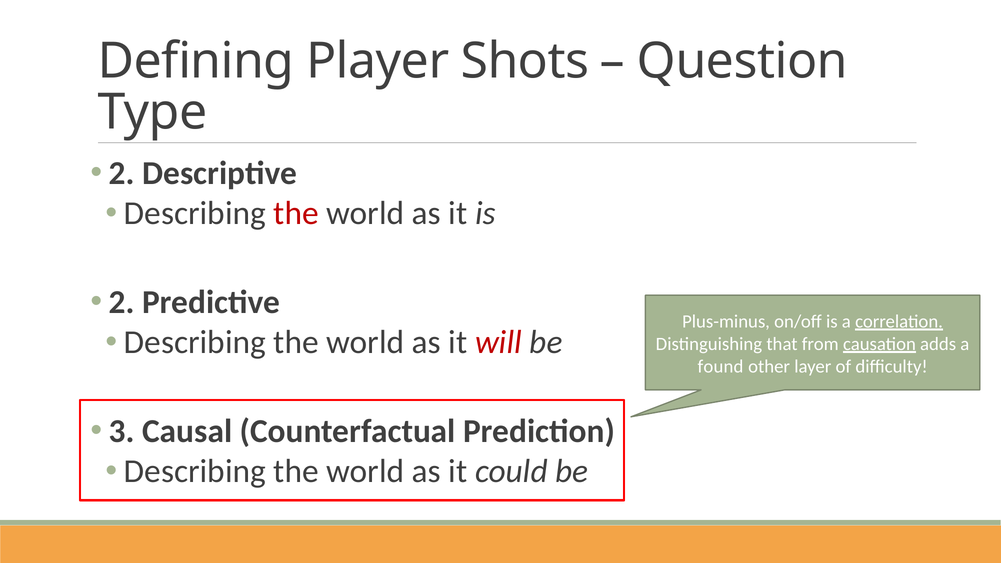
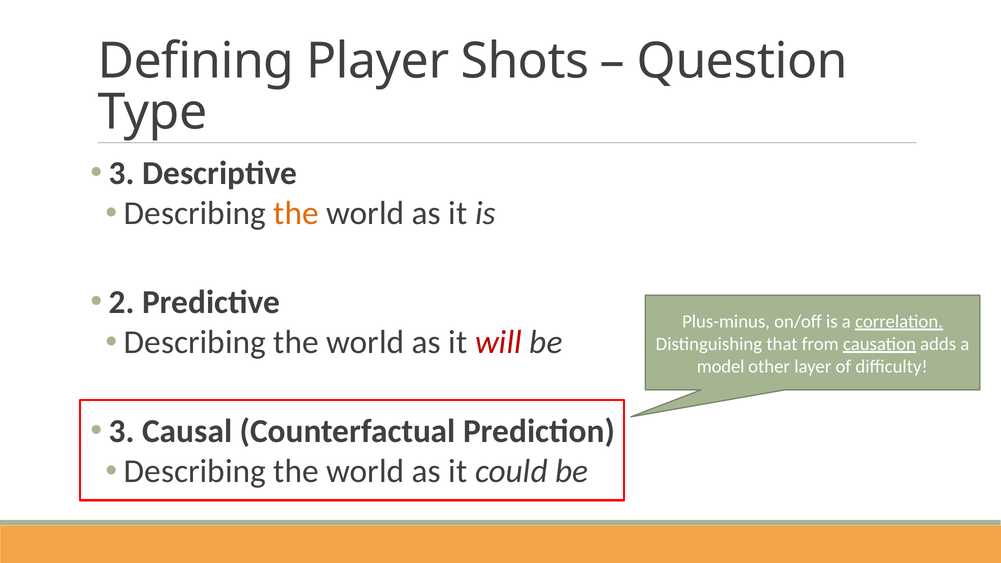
2 at (122, 173): 2 -> 3
the at (296, 213) colour: red -> orange
found: found -> model
